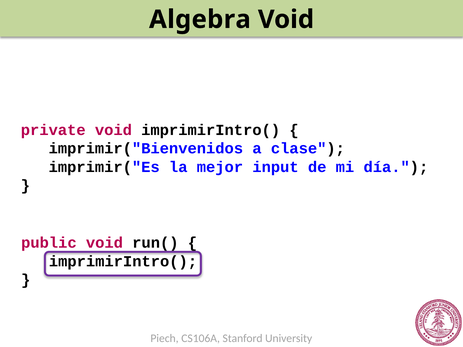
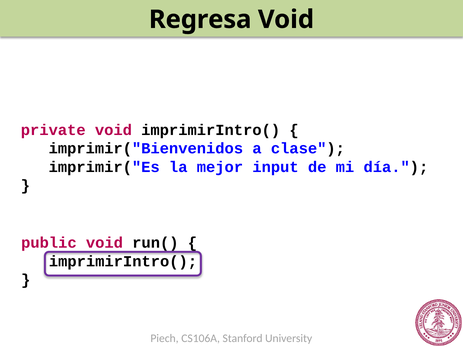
Algebra: Algebra -> Regresa
